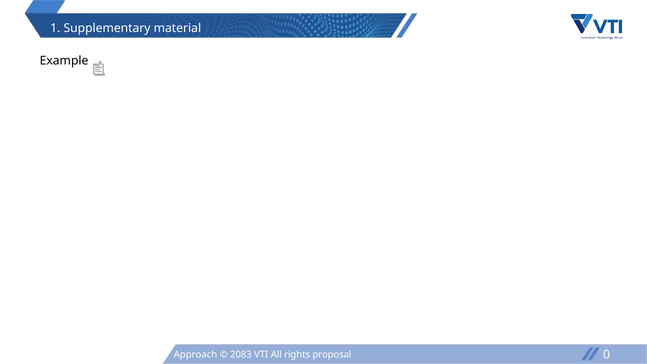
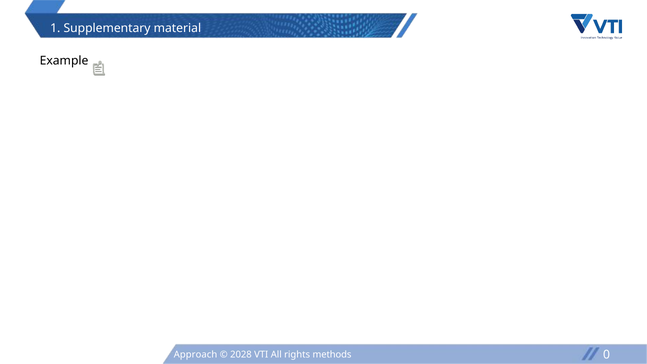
2083: 2083 -> 2028
proposal: proposal -> methods
